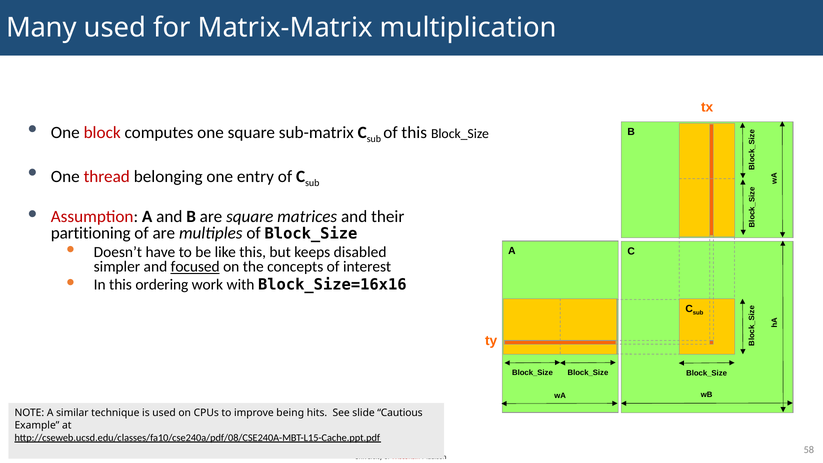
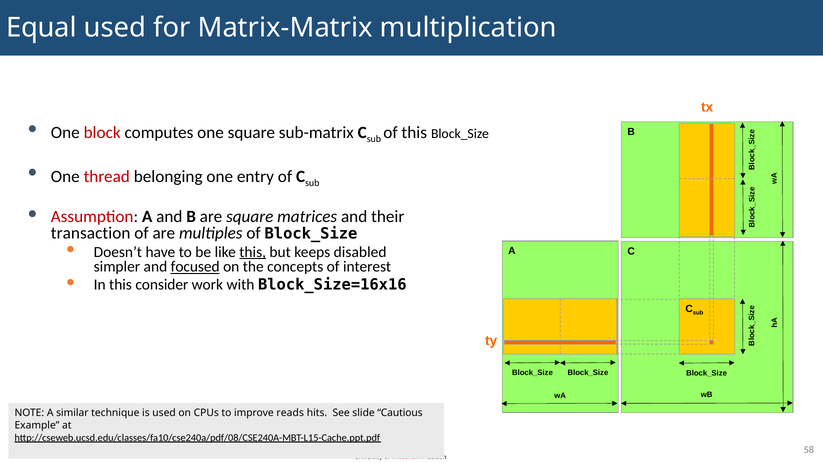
Many: Many -> Equal
partitioning: partitioning -> transaction
this at (253, 252) underline: none -> present
ordering: ordering -> consider
being: being -> reads
